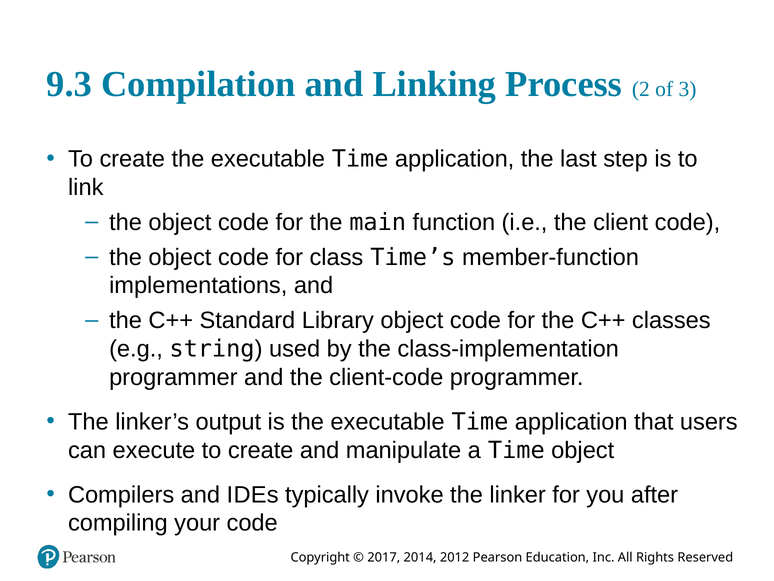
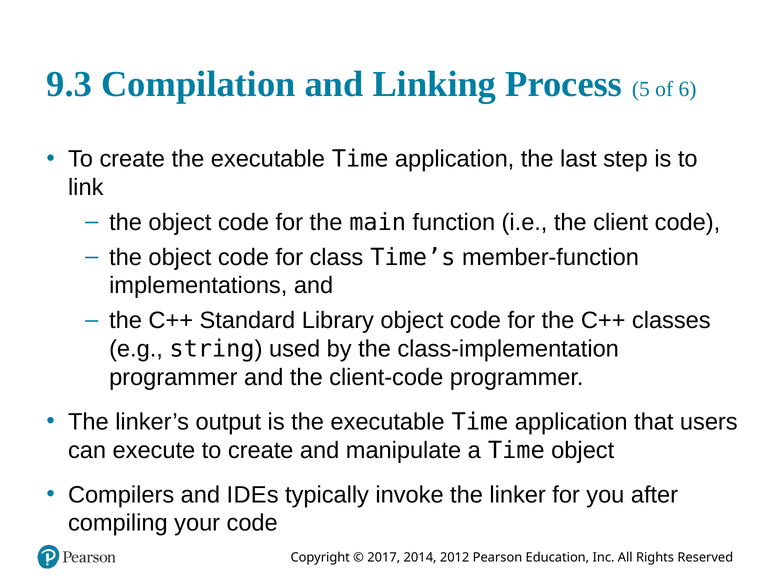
2: 2 -> 5
3: 3 -> 6
